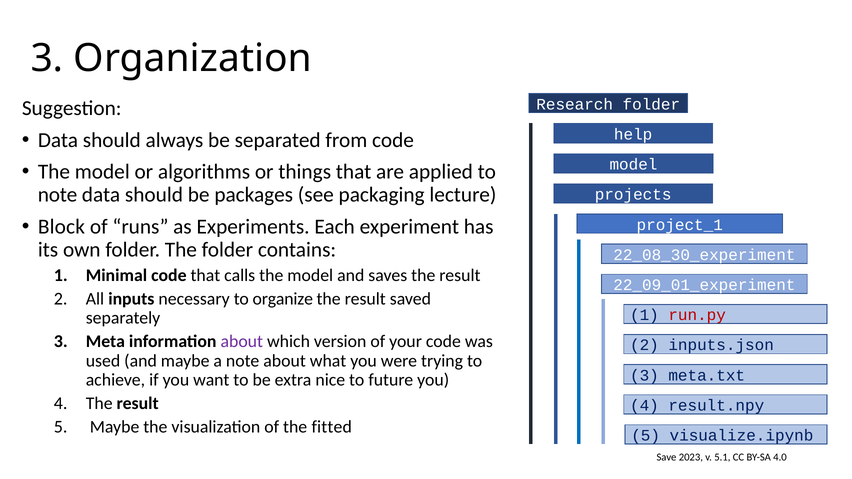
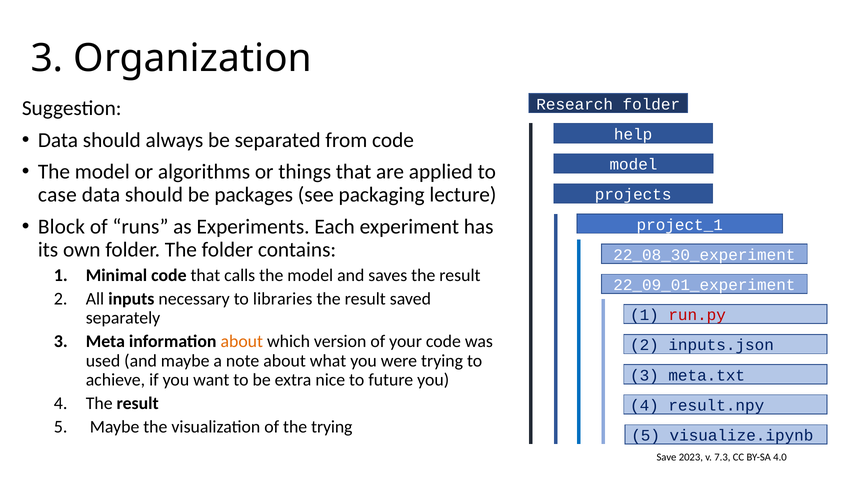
note at (58, 195): note -> case
organize: organize -> libraries
about at (242, 342) colour: purple -> orange
the fitted: fitted -> trying
5.1: 5.1 -> 7.3
